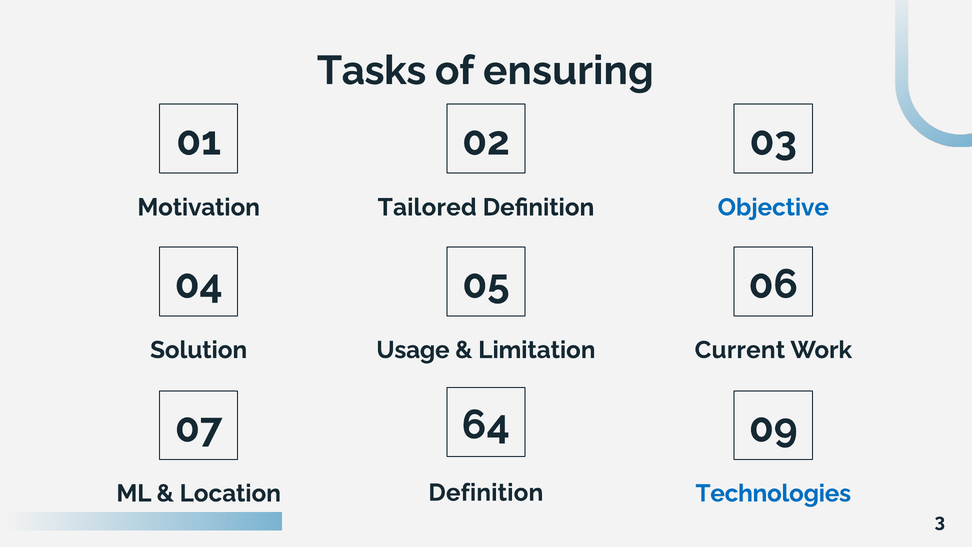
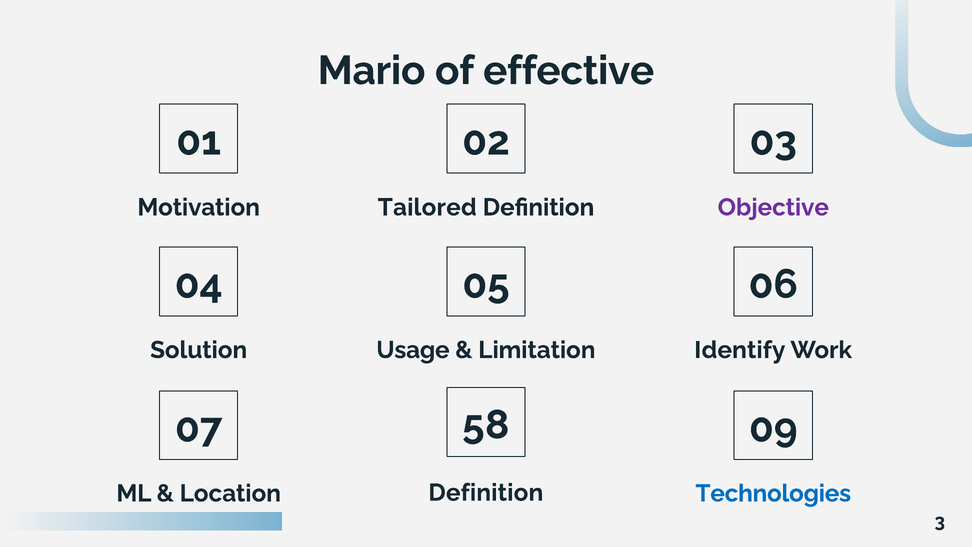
Tasks: Tasks -> Mario
ensuring: ensuring -> effective
Objective colour: blue -> purple
Current: Current -> Identify
64: 64 -> 58
